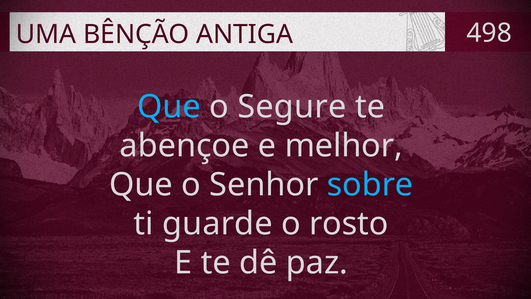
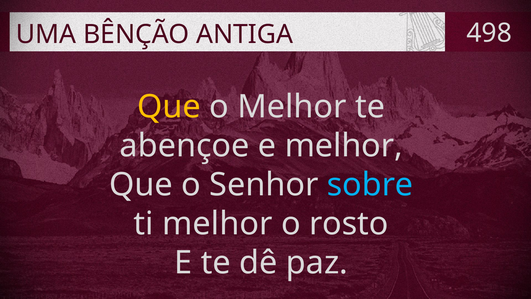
Que at (169, 107) colour: light blue -> yellow
o Segure: Segure -> Melhor
ti guarde: guarde -> melhor
